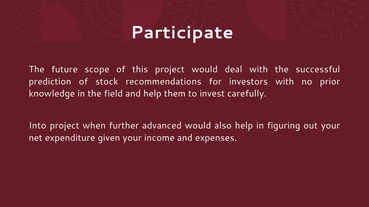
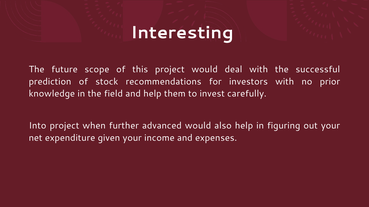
Participate: Participate -> Interesting
